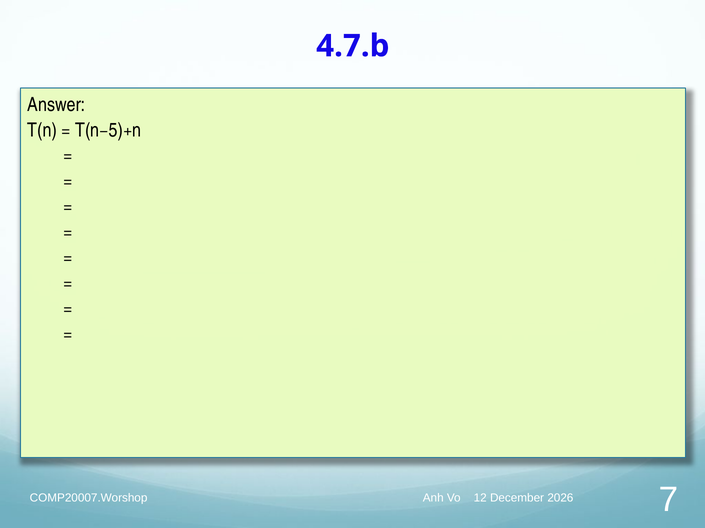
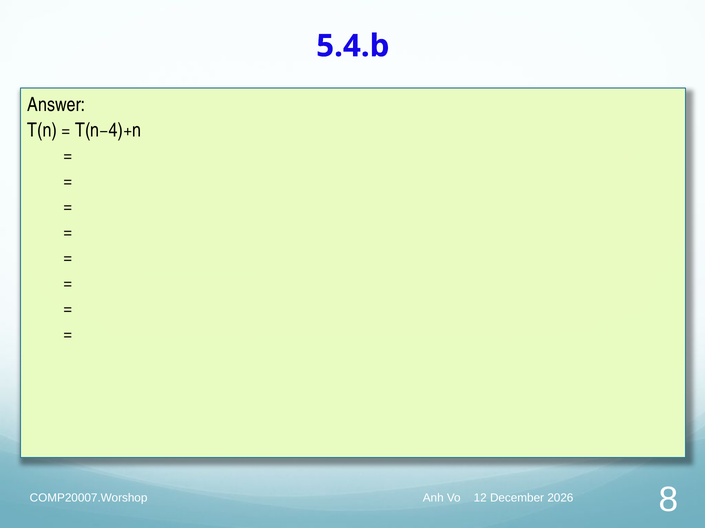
4.7.b: 4.7.b -> 5.4.b
T(n−5)+n: T(n−5)+n -> T(n−4)+n
7: 7 -> 8
